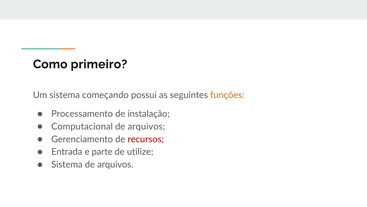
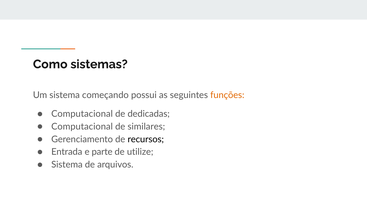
primeiro: primeiro -> sistemas
Processamento at (82, 114): Processamento -> Computacional
instalação: instalação -> dedicadas
arquivos at (146, 126): arquivos -> similares
recursos colour: red -> black
